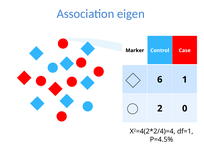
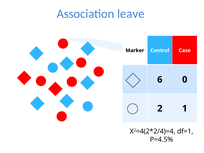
eigen: eigen -> leave
1: 1 -> 0
0: 0 -> 1
